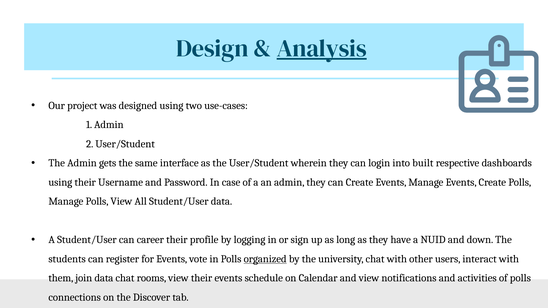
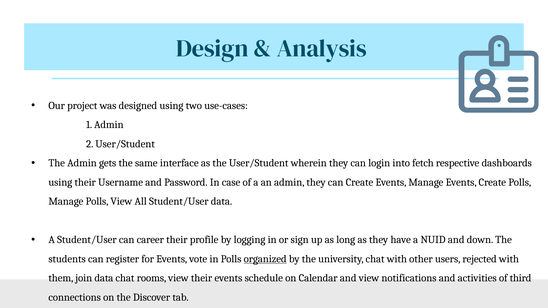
Analysis underline: present -> none
built: built -> fetch
interact: interact -> rejected
of polls: polls -> third
